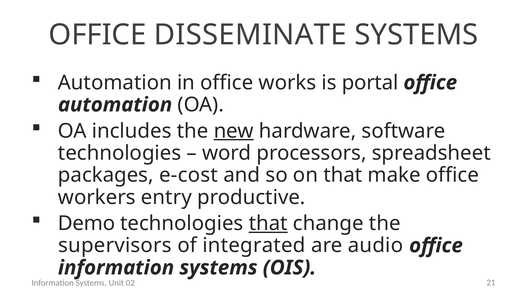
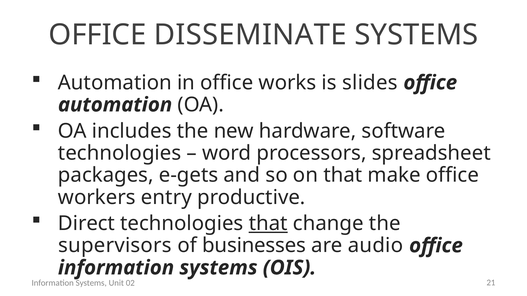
portal: portal -> slides
new underline: present -> none
e-cost: e-cost -> e-gets
Demo: Demo -> Direct
integrated: integrated -> businesses
